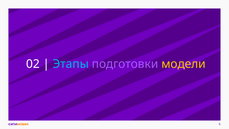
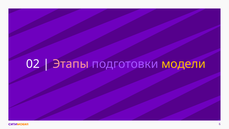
Этапы colour: light blue -> pink
